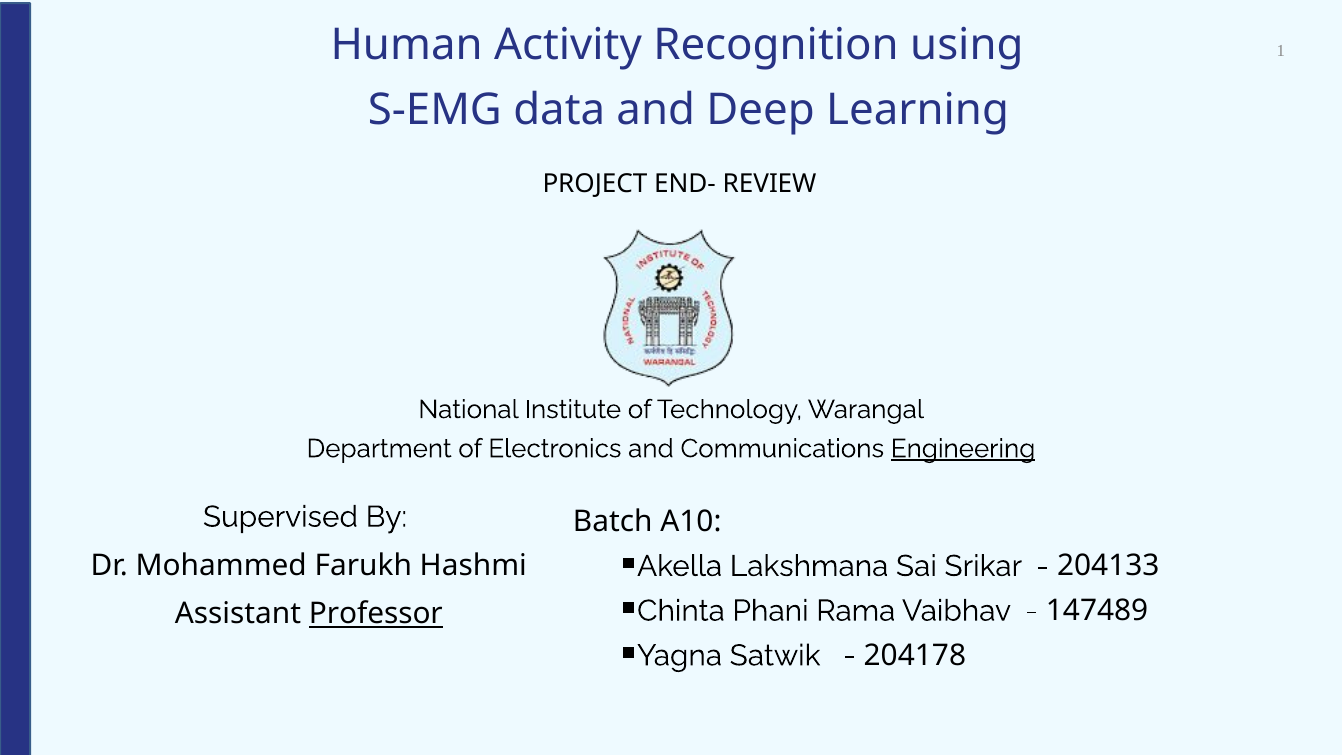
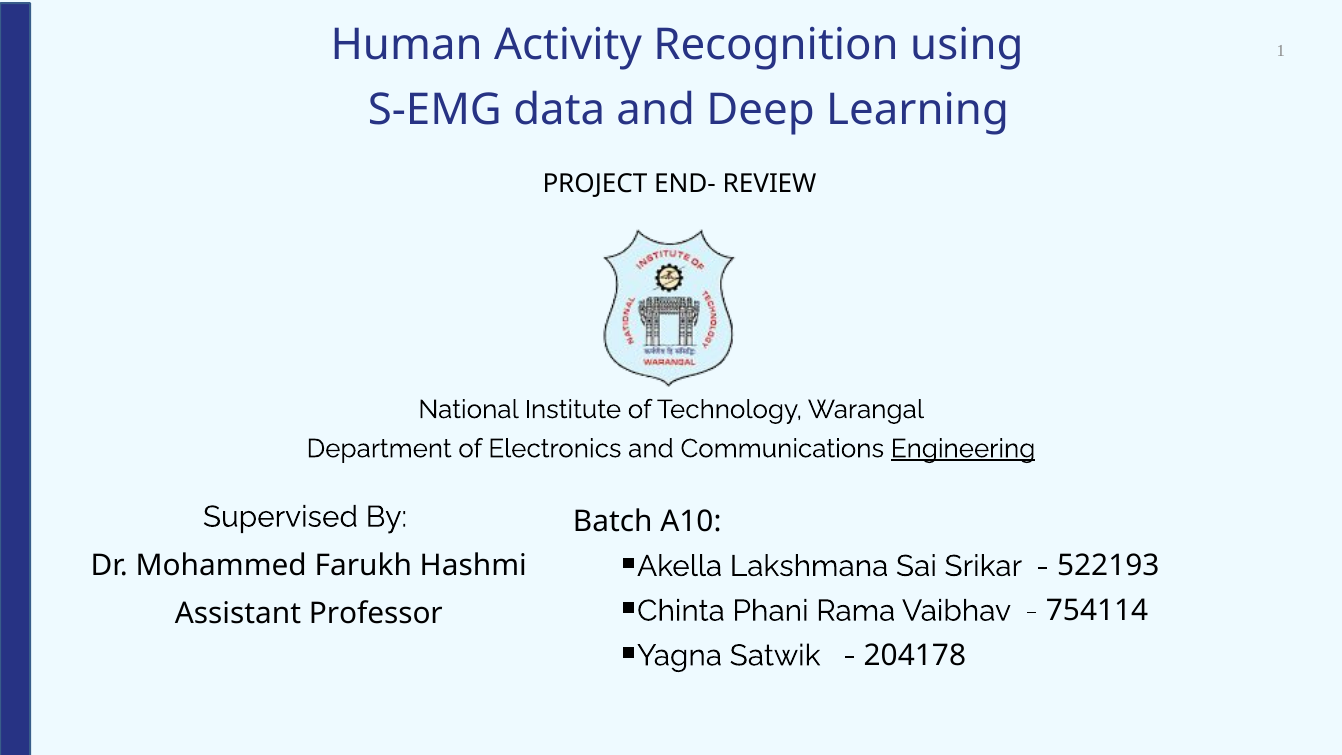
204133: 204133 -> 522193
147489: 147489 -> 754114
Professor underline: present -> none
